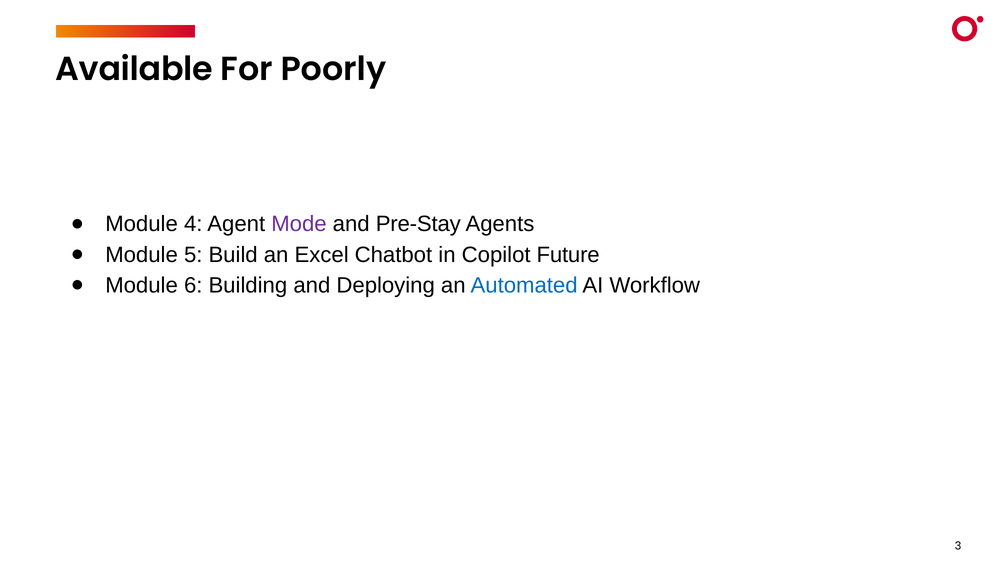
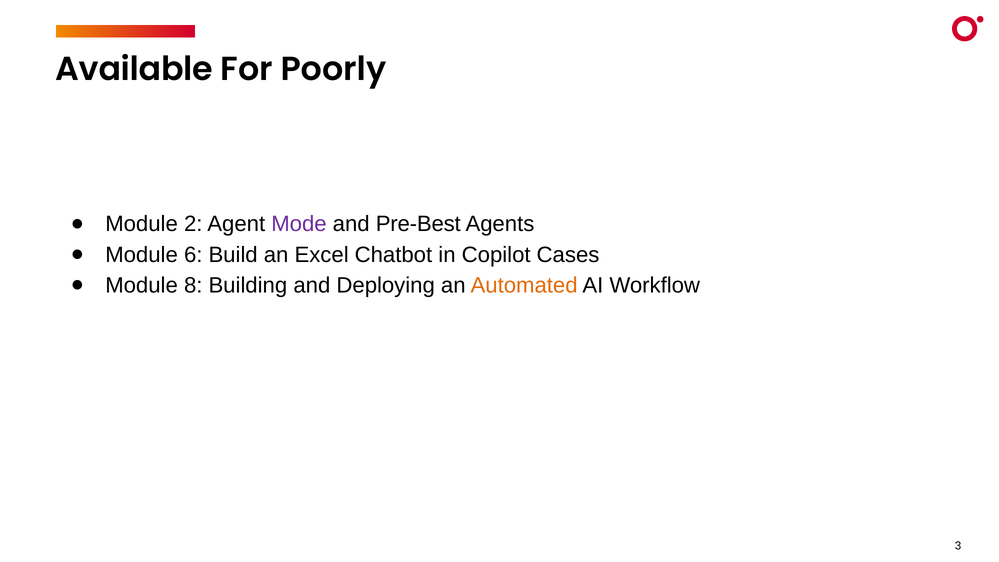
4: 4 -> 2
Pre-Stay: Pre-Stay -> Pre-Best
5: 5 -> 6
Future: Future -> Cases
6: 6 -> 8
Automated colour: blue -> orange
